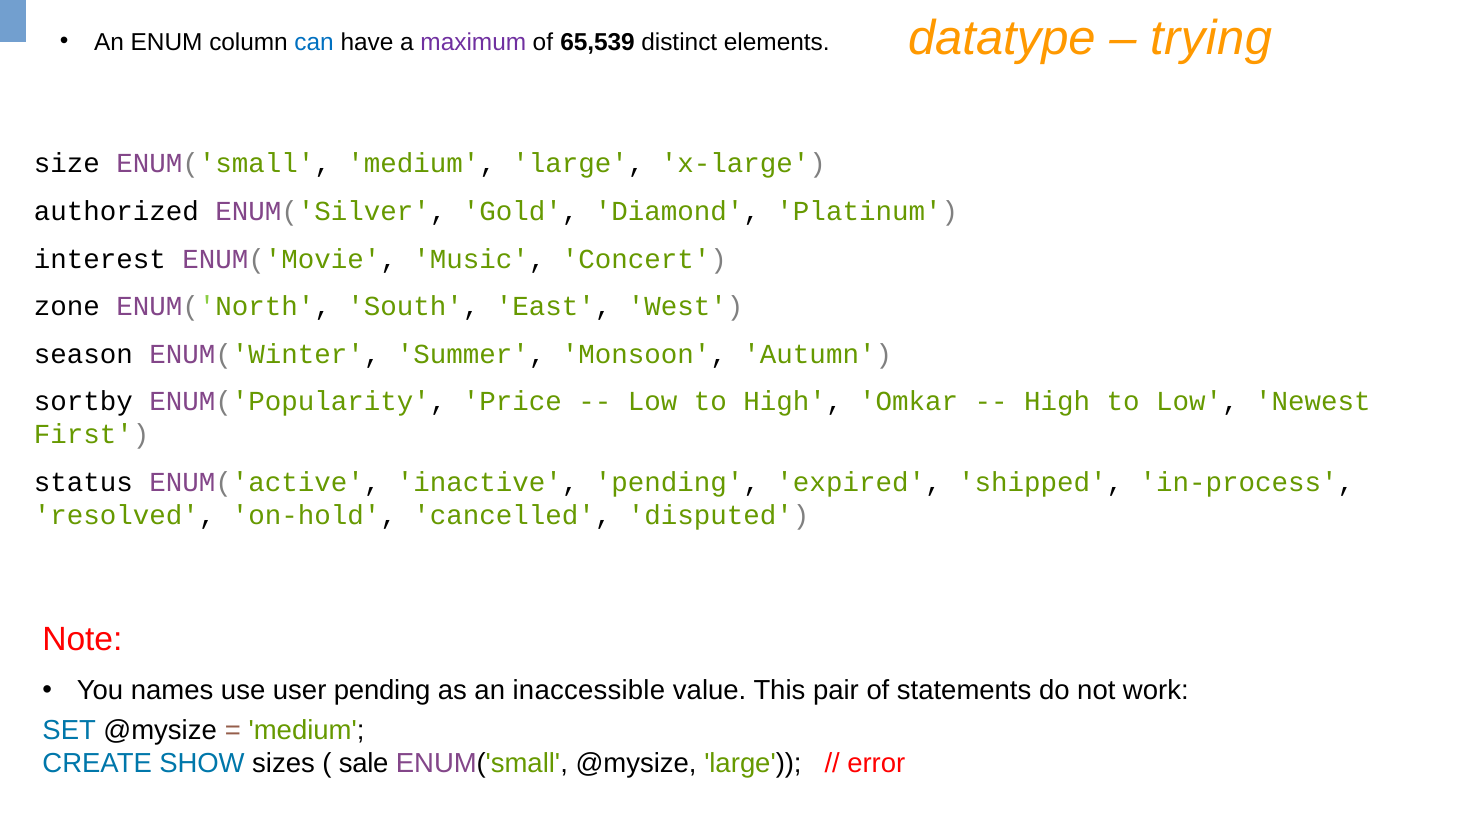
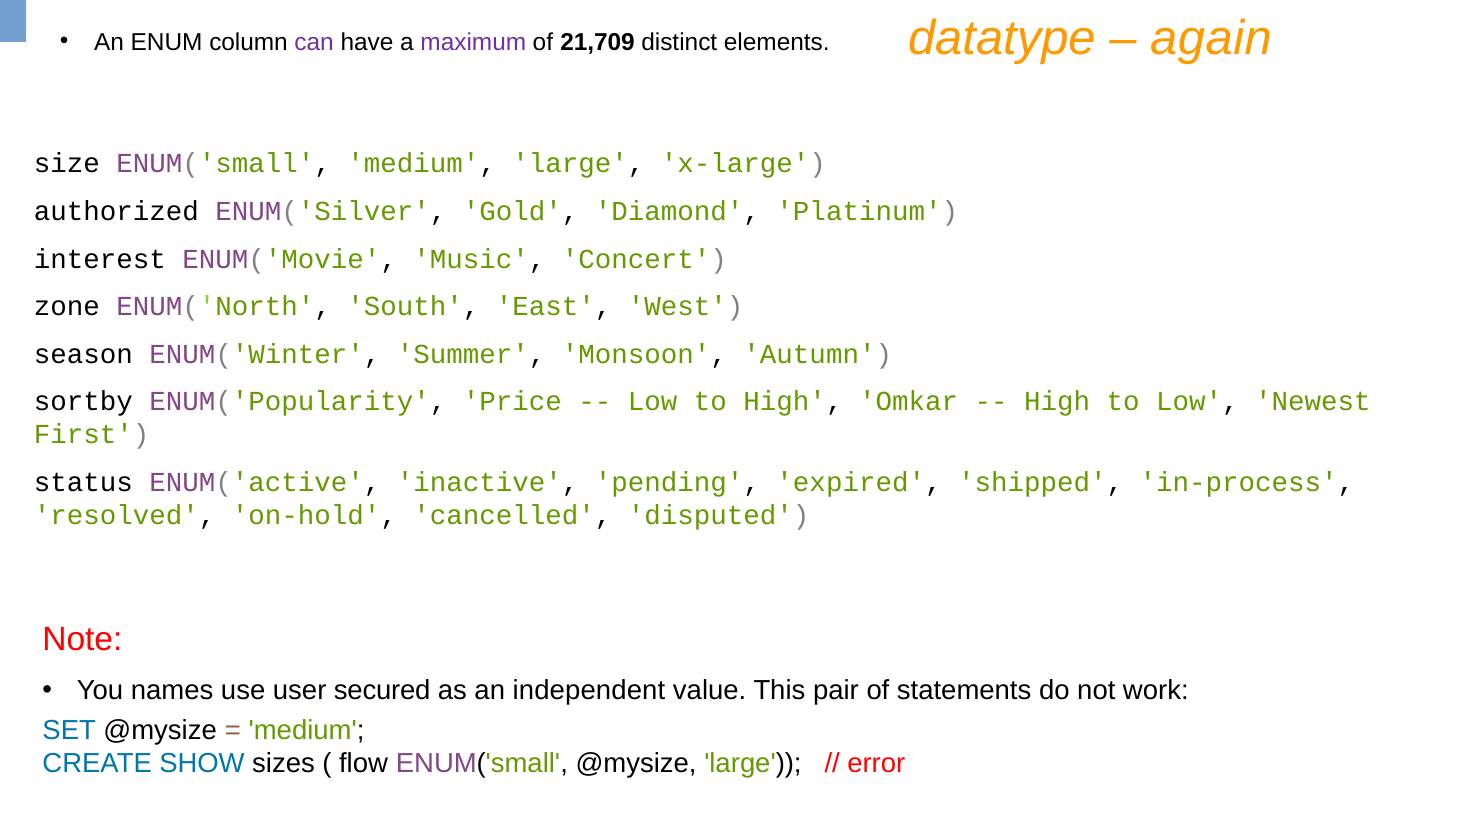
trying: trying -> again
can colour: blue -> purple
65,539: 65,539 -> 21,709
user pending: pending -> secured
inaccessible: inaccessible -> independent
sale: sale -> flow
